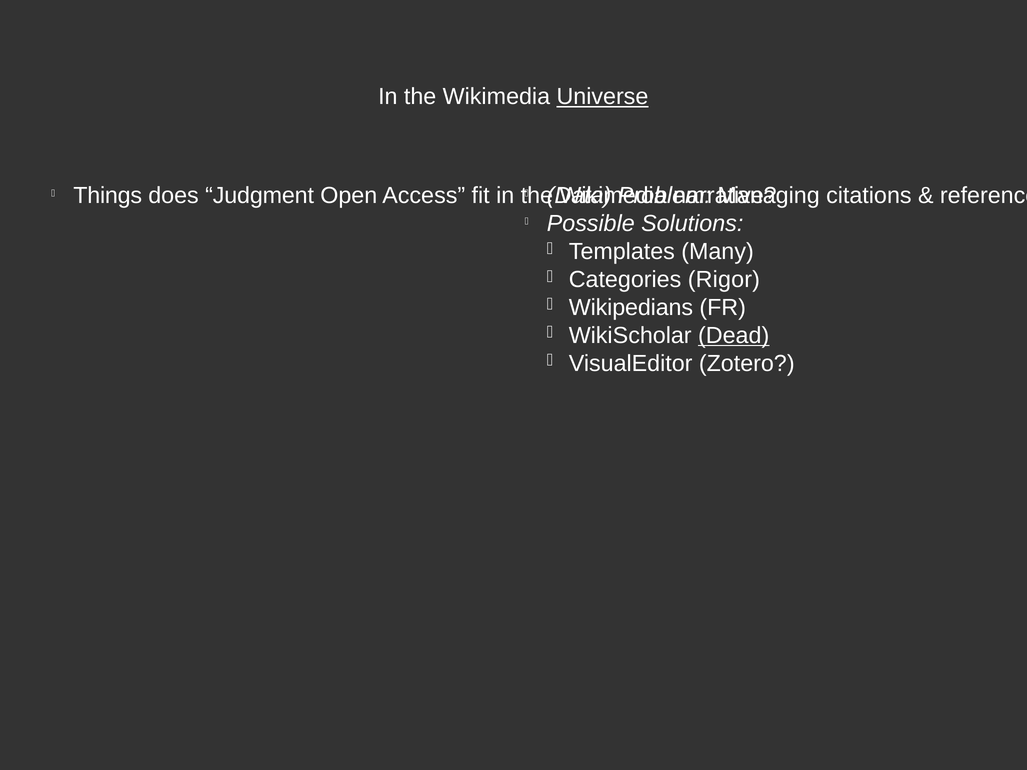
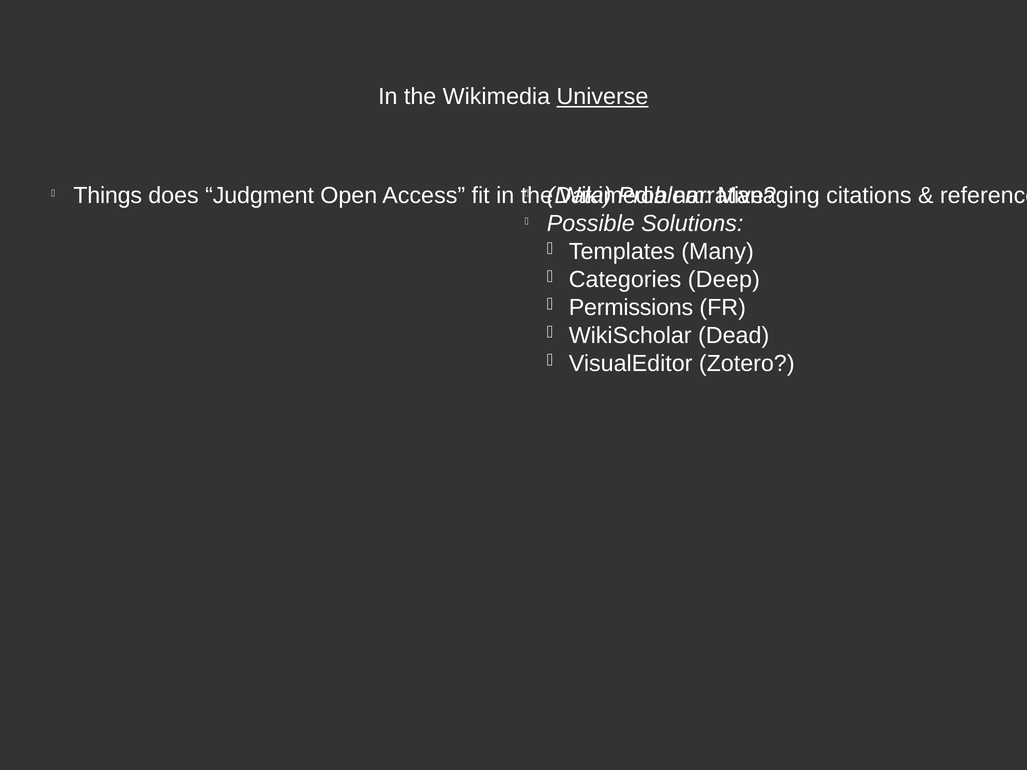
Rigor: Rigor -> Deep
Wikipedians: Wikipedians -> Permissions
Dead underline: present -> none
